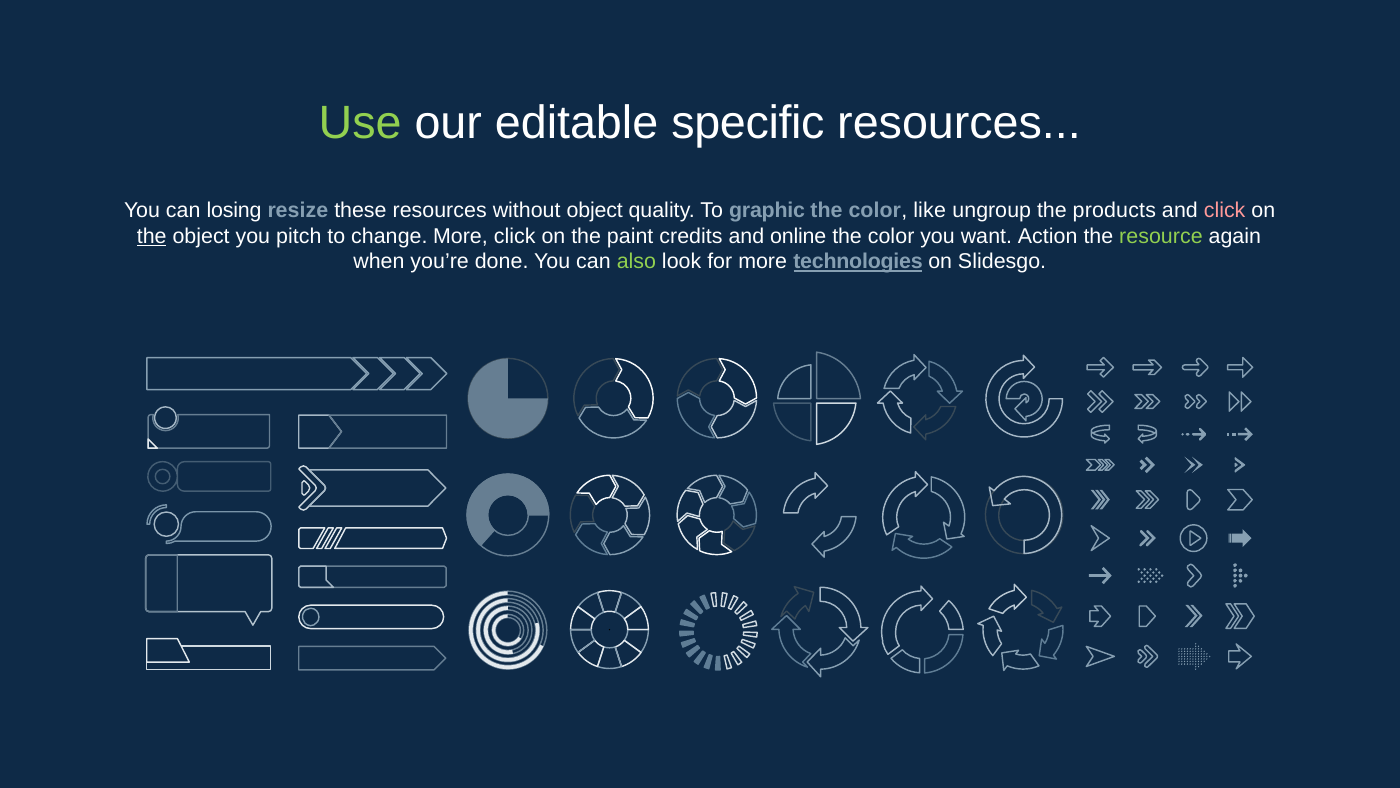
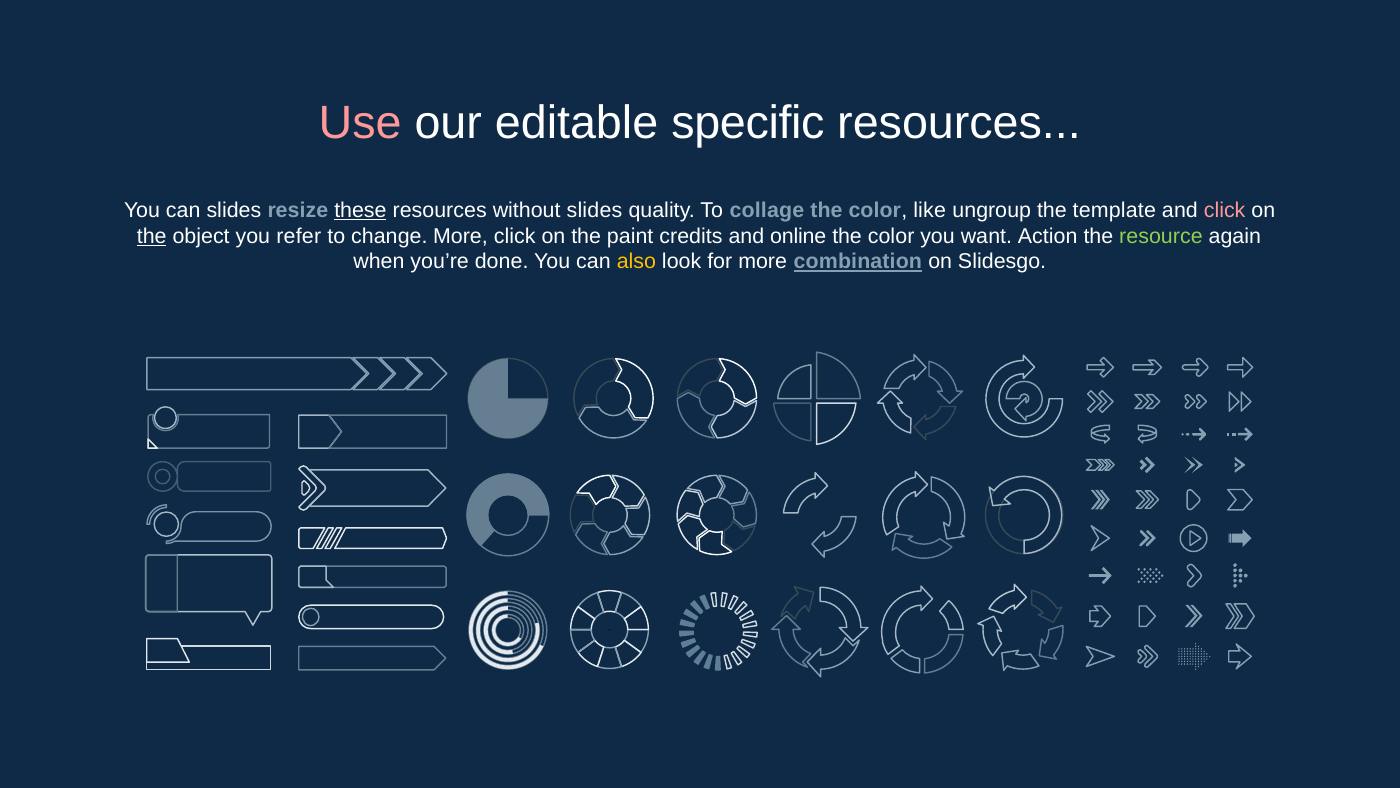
Use colour: light green -> pink
can losing: losing -> slides
these underline: none -> present
without object: object -> slides
graphic: graphic -> collage
products: products -> template
pitch: pitch -> refer
also colour: light green -> yellow
technologies: technologies -> combination
